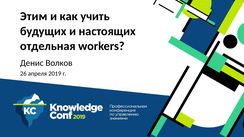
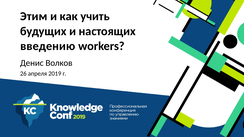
отдельная: отдельная -> введению
